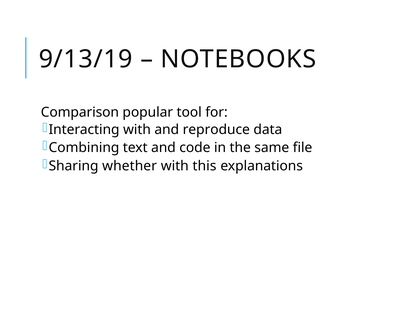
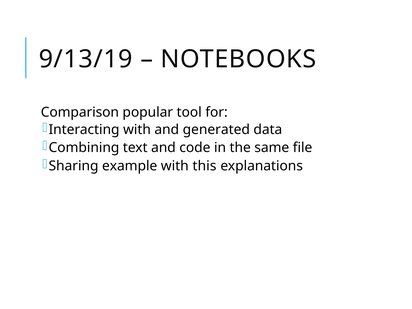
reproduce: reproduce -> generated
whether: whether -> example
